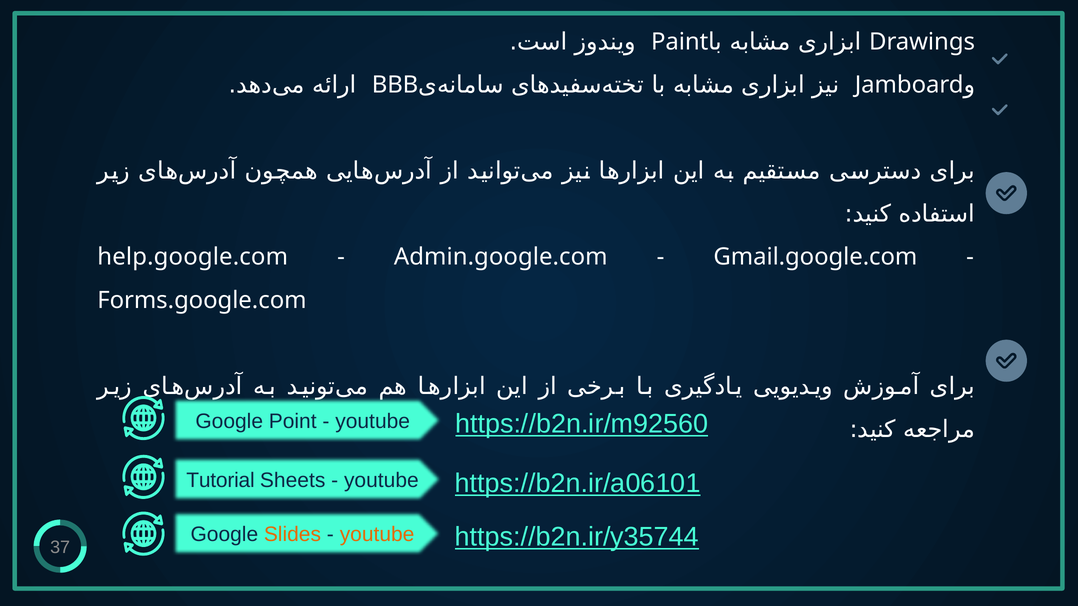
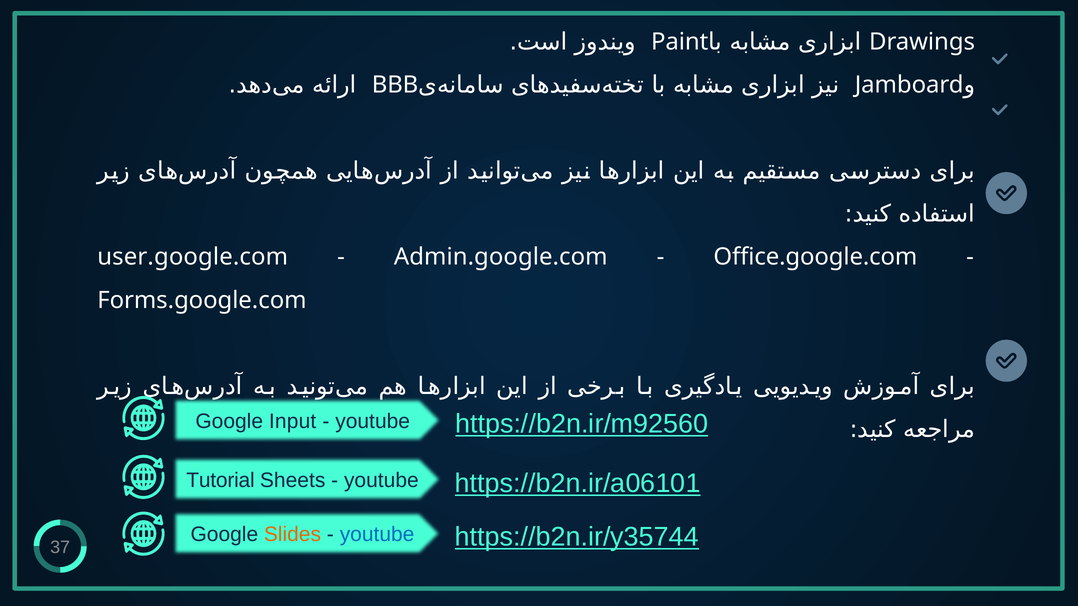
help.google.com: help.google.com -> user.google.com
Gmail.google.com: Gmail.google.com -> Office.google.com
Point: Point -> Input
youtube at (377, 535) colour: orange -> blue
